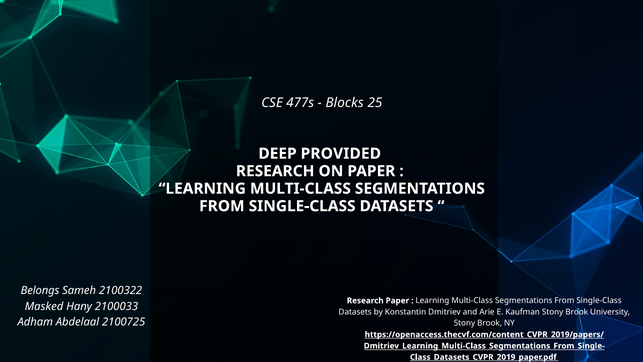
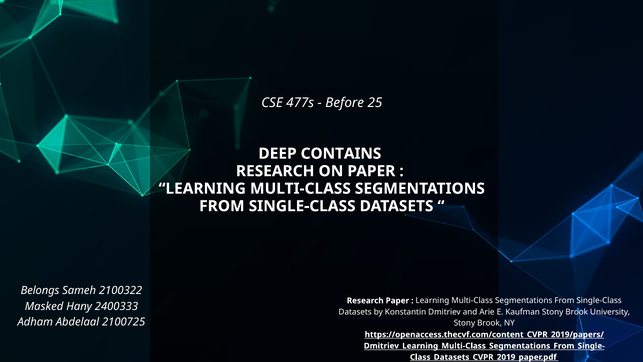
Blocks: Blocks -> Before
PROVIDED: PROVIDED -> CONTAINS
2100033: 2100033 -> 2400333
